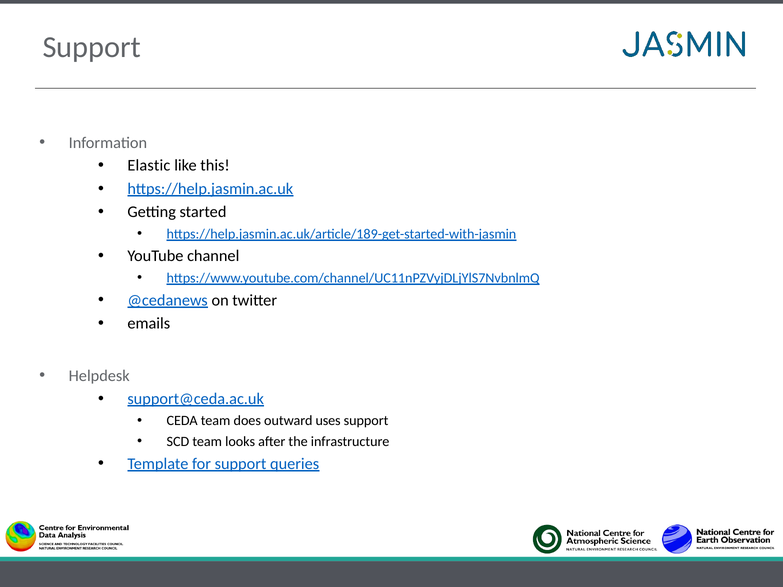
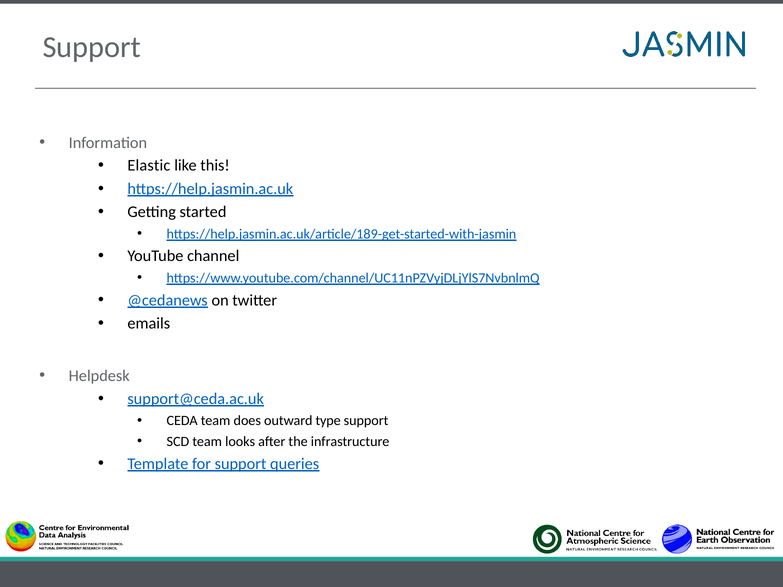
uses: uses -> type
